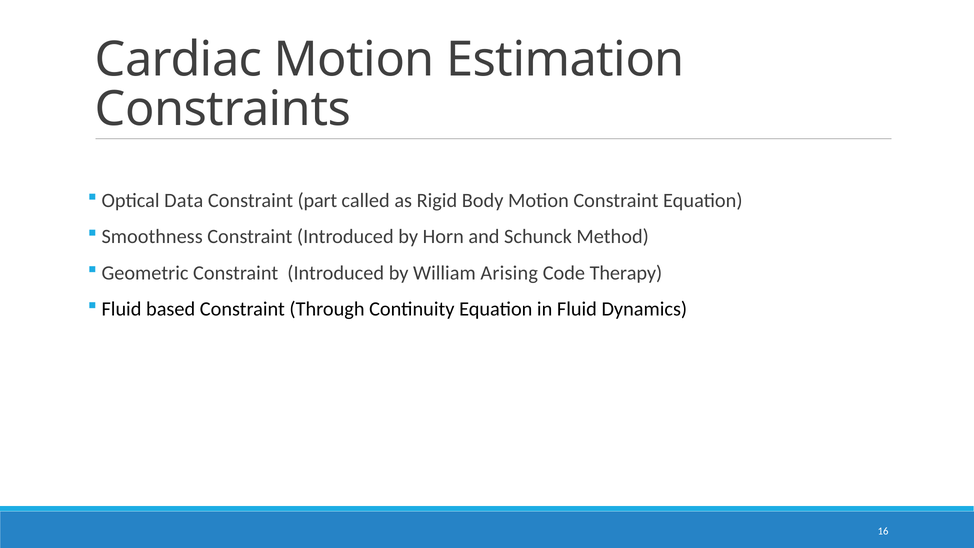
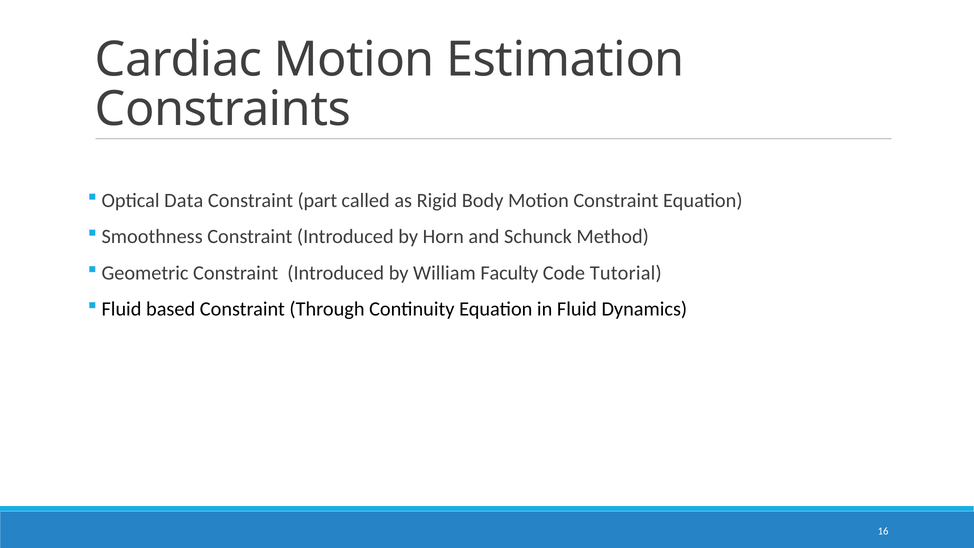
Arising: Arising -> Faculty
Therapy: Therapy -> Tutorial
